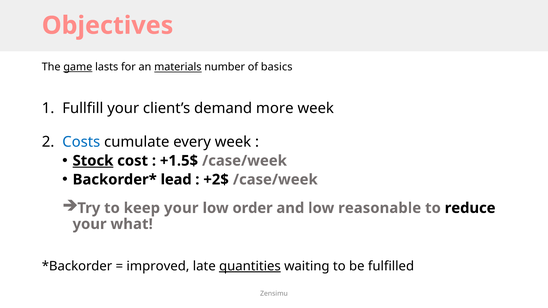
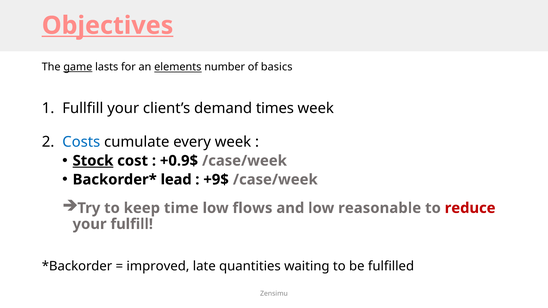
Objectives underline: none -> present
materials: materials -> elements
more: more -> times
+1.5$: +1.5$ -> +0.9$
+2$: +2$ -> +9$
keep your: your -> time
order: order -> flows
reduce colour: black -> red
what: what -> fulfill
quantities underline: present -> none
